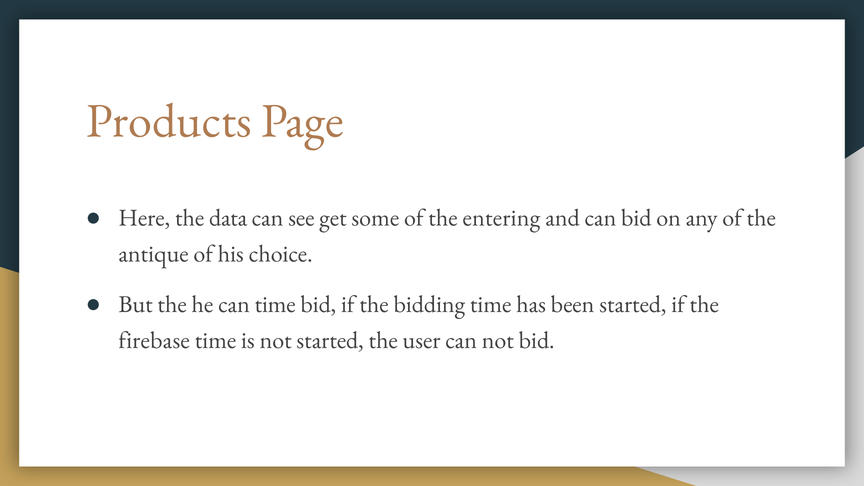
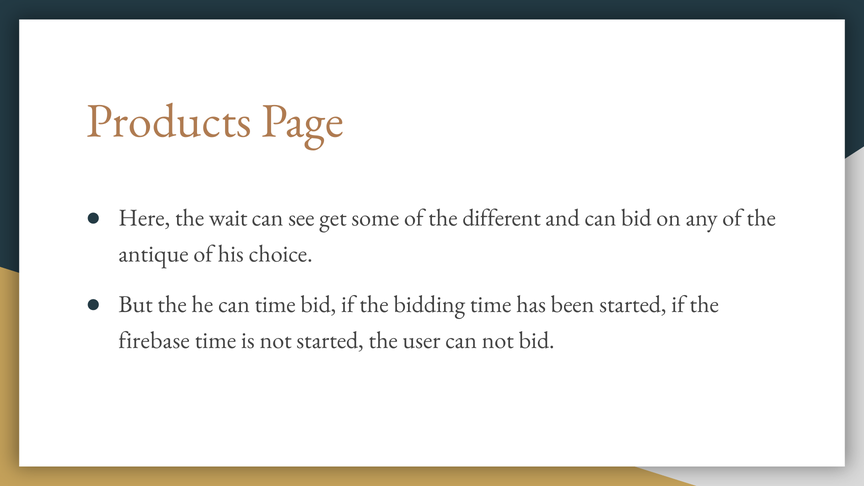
data: data -> wait
entering: entering -> different
